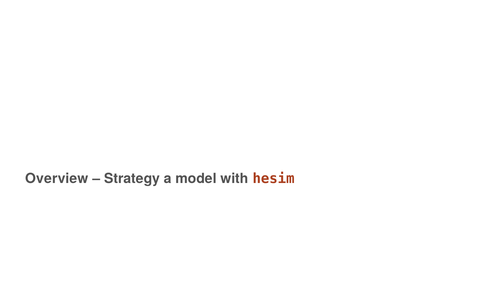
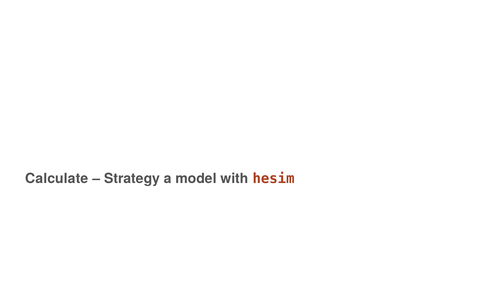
Overview: Overview -> Calculate
